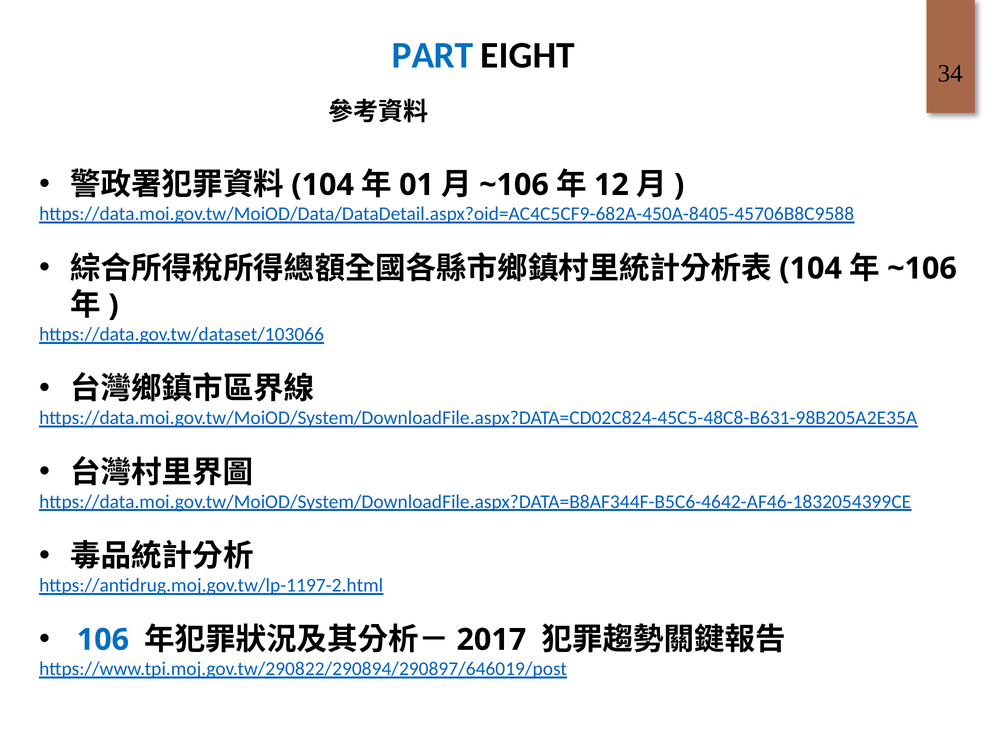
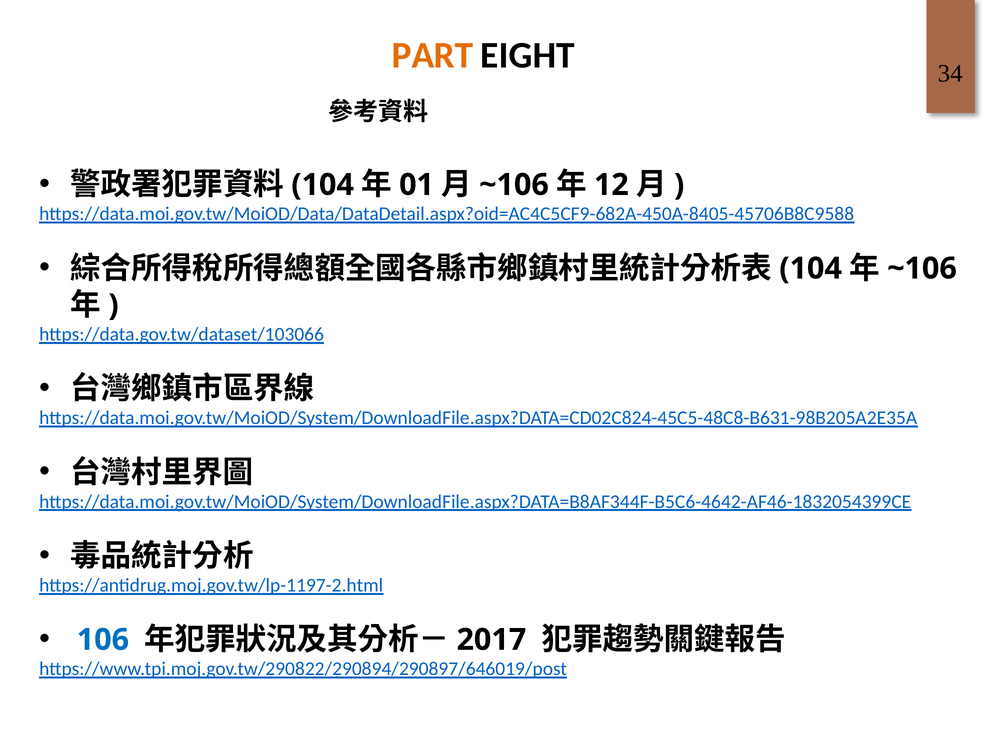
PART colour: blue -> orange
